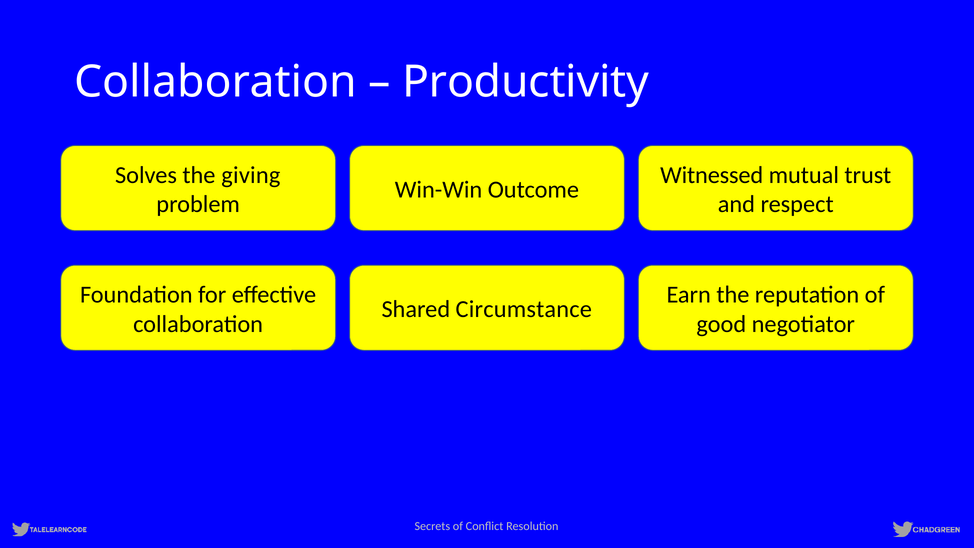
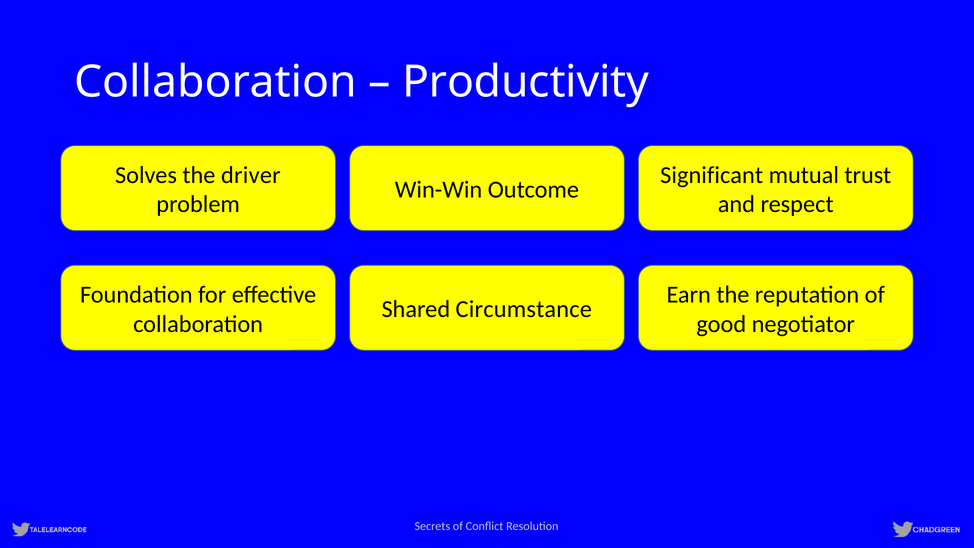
giving: giving -> driver
Witnessed: Witnessed -> Significant
